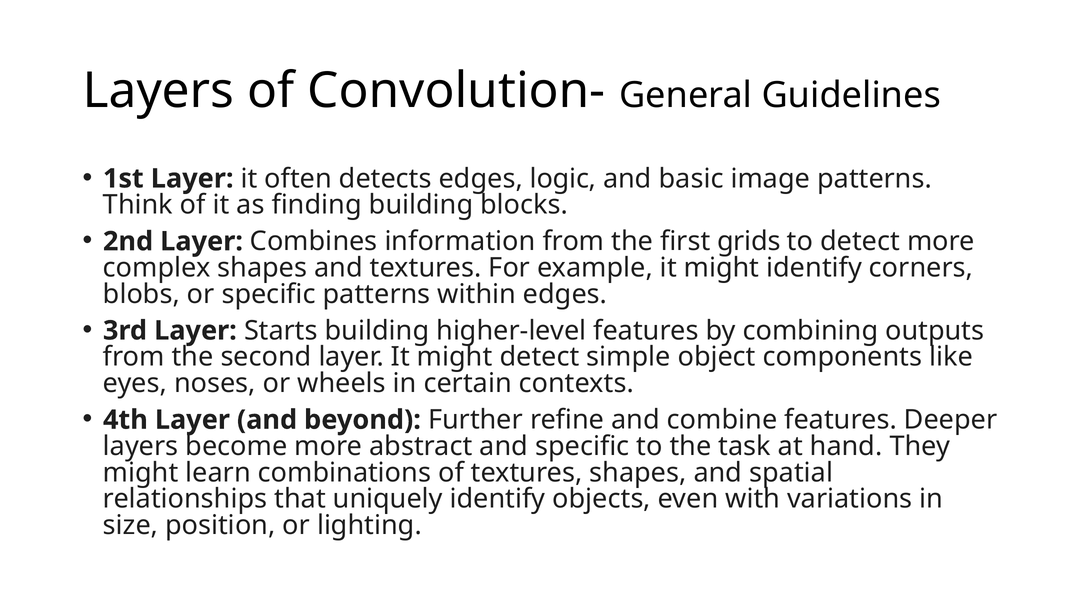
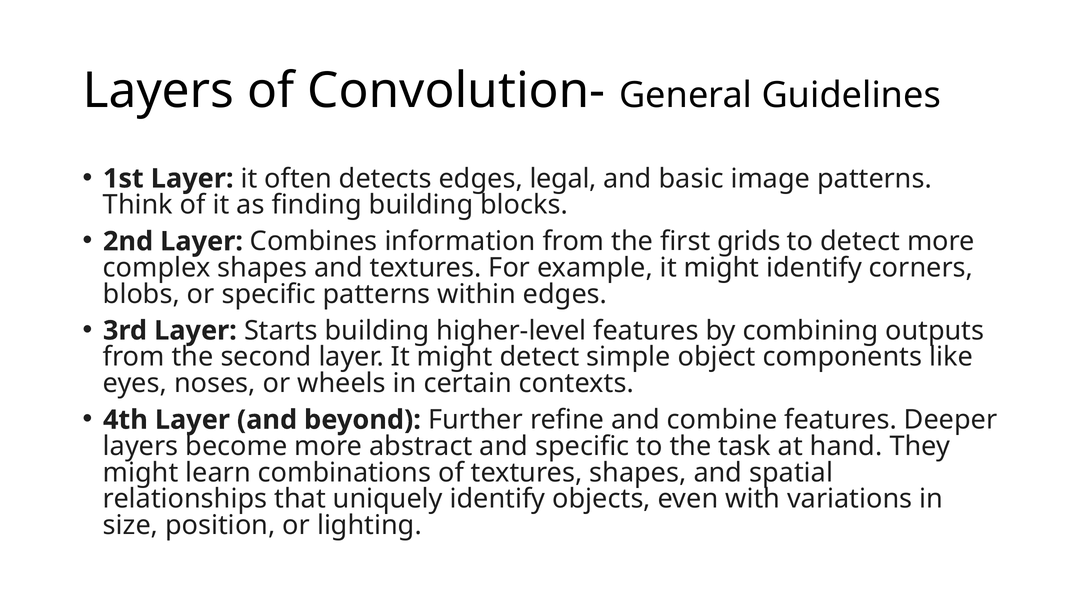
logic: logic -> legal
